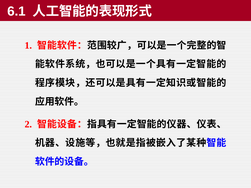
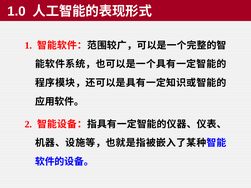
6.1: 6.1 -> 1.0
